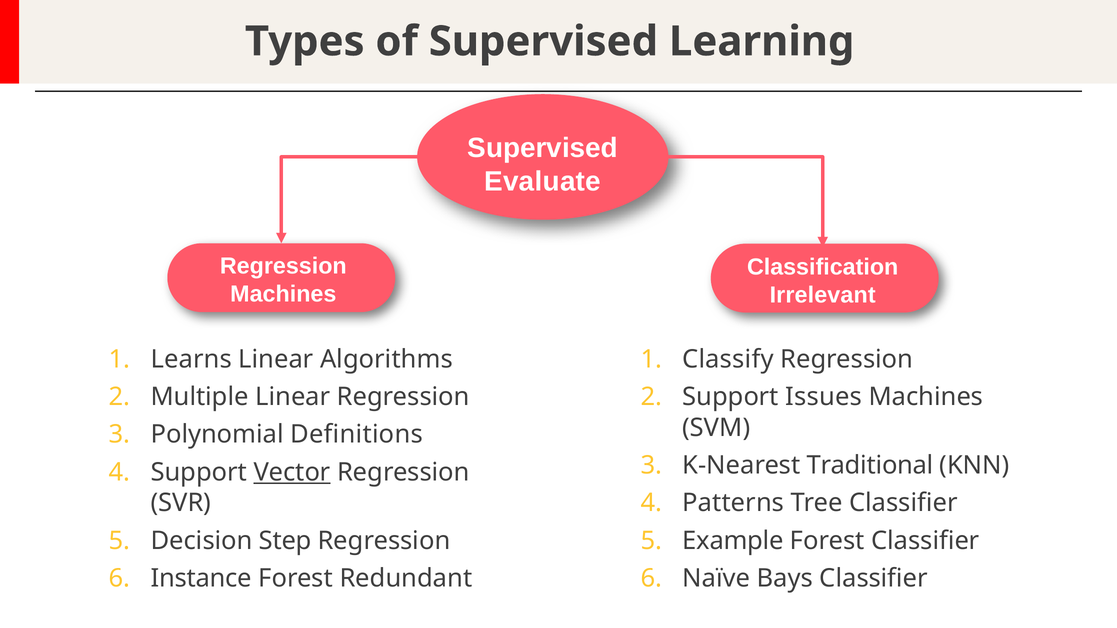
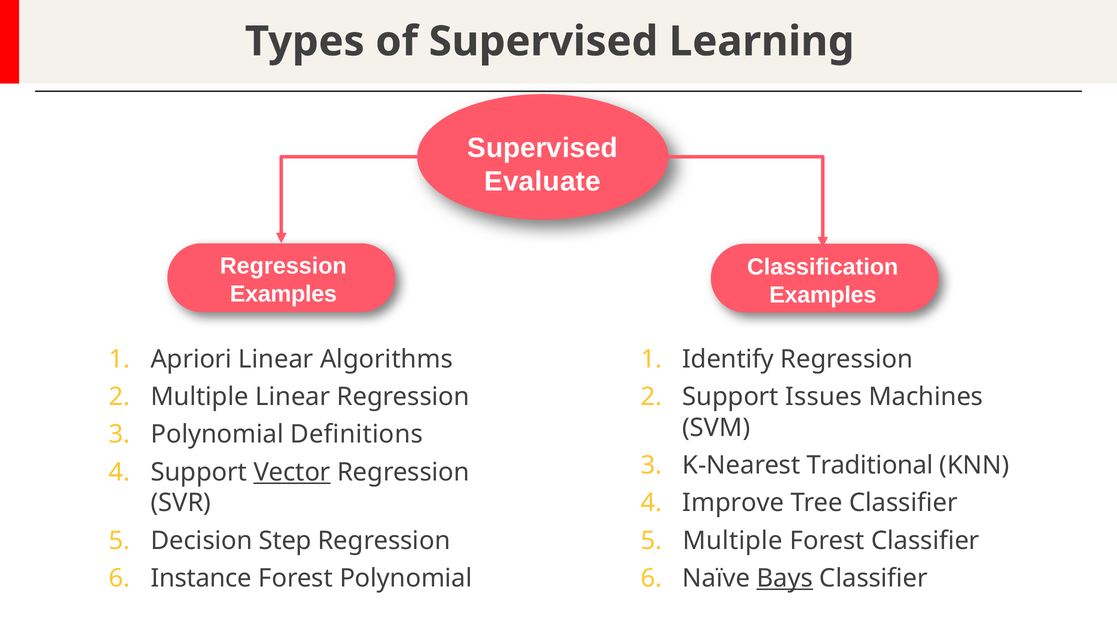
Machines at (283, 294): Machines -> Examples
Irrelevant at (823, 295): Irrelevant -> Examples
Learns: Learns -> Apriori
Classify: Classify -> Identify
Patterns: Patterns -> Improve
Example at (733, 541): Example -> Multiple
Forest Redundant: Redundant -> Polynomial
Bays underline: none -> present
